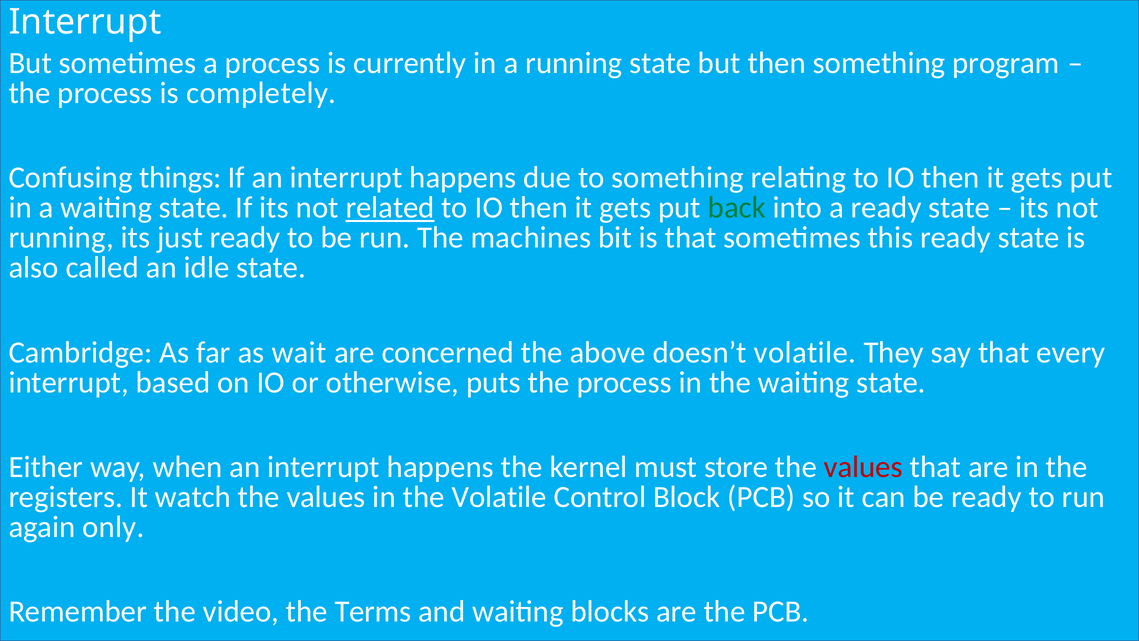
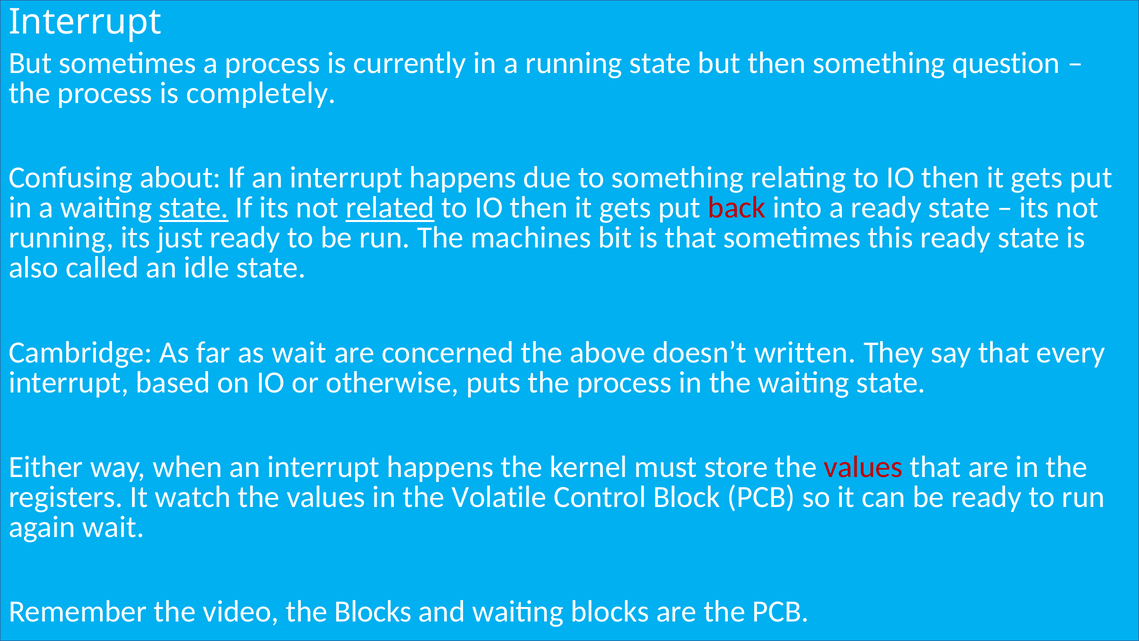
program: program -> question
things: things -> about
state at (194, 208) underline: none -> present
back colour: green -> red
doesn’t volatile: volatile -> written
again only: only -> wait
the Terms: Terms -> Blocks
